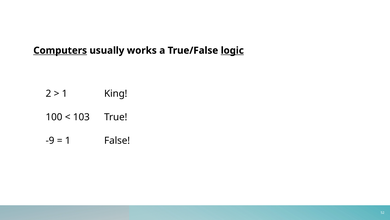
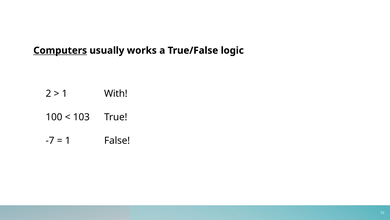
logic underline: present -> none
King: King -> With
-9: -9 -> -7
